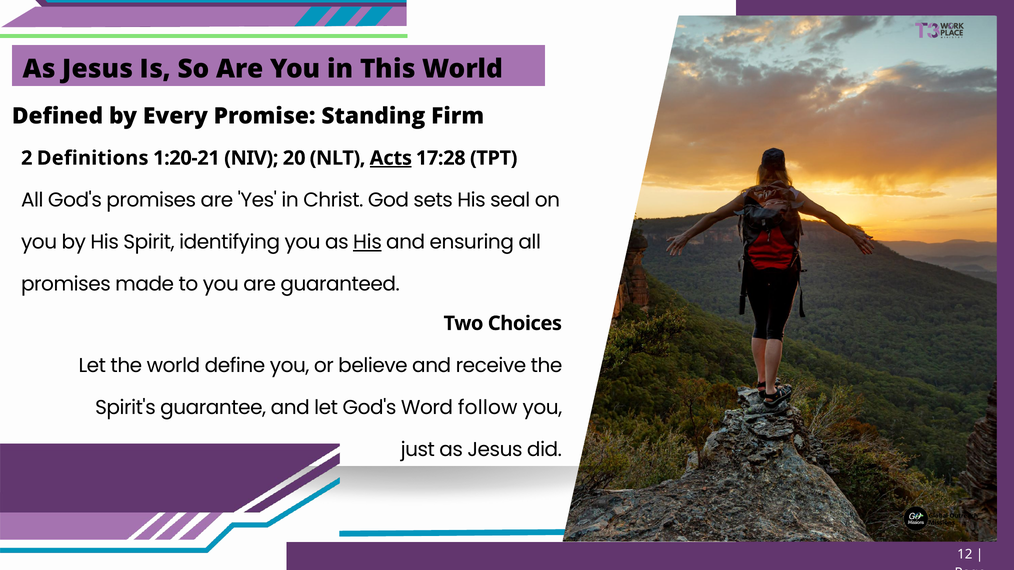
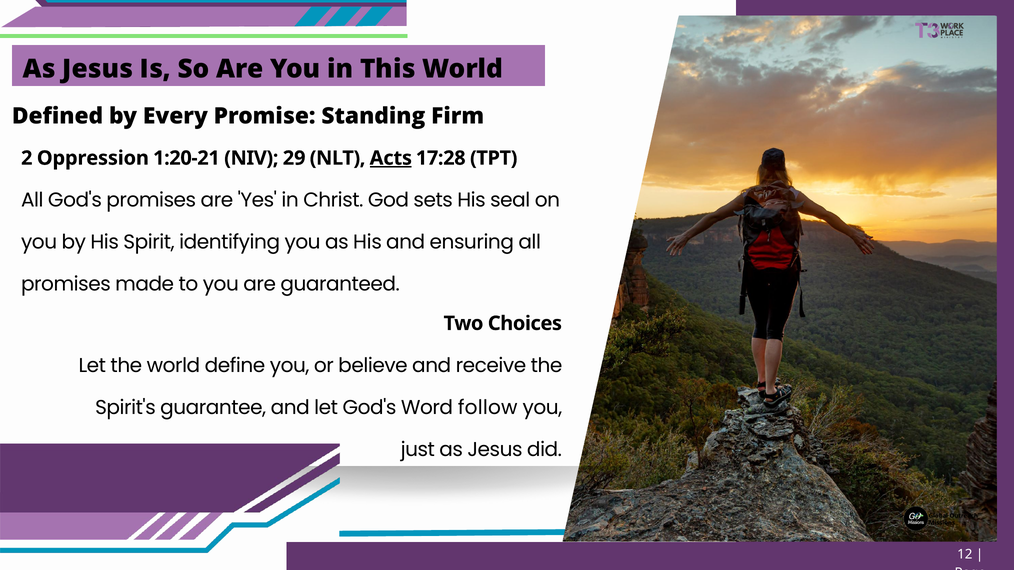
Definitions: Definitions -> Oppression
20: 20 -> 29
His at (367, 242) underline: present -> none
